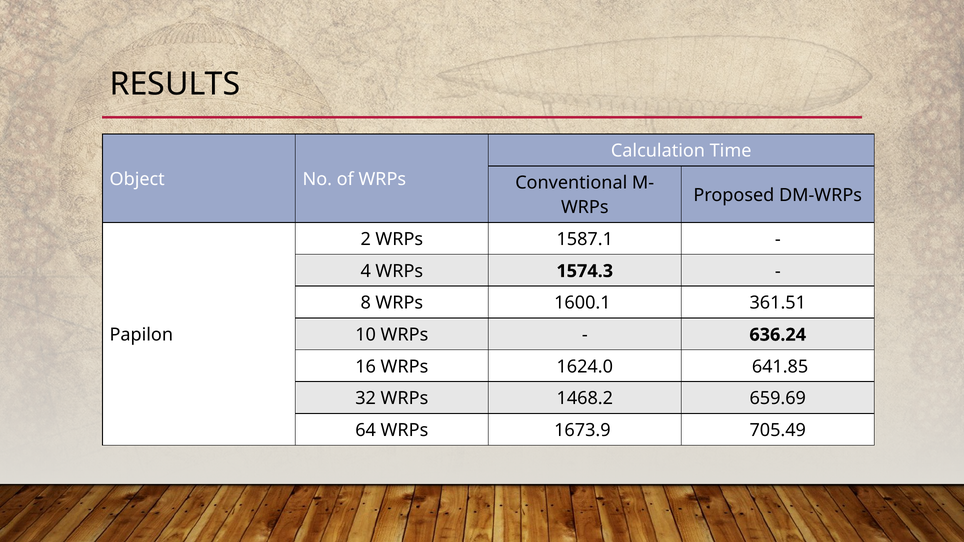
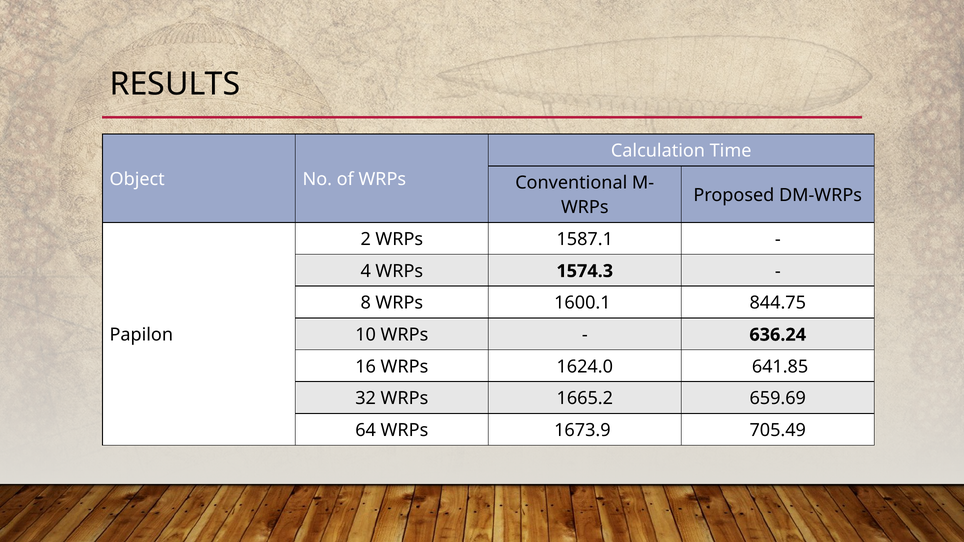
361.51: 361.51 -> 844.75
1468.2: 1468.2 -> 1665.2
